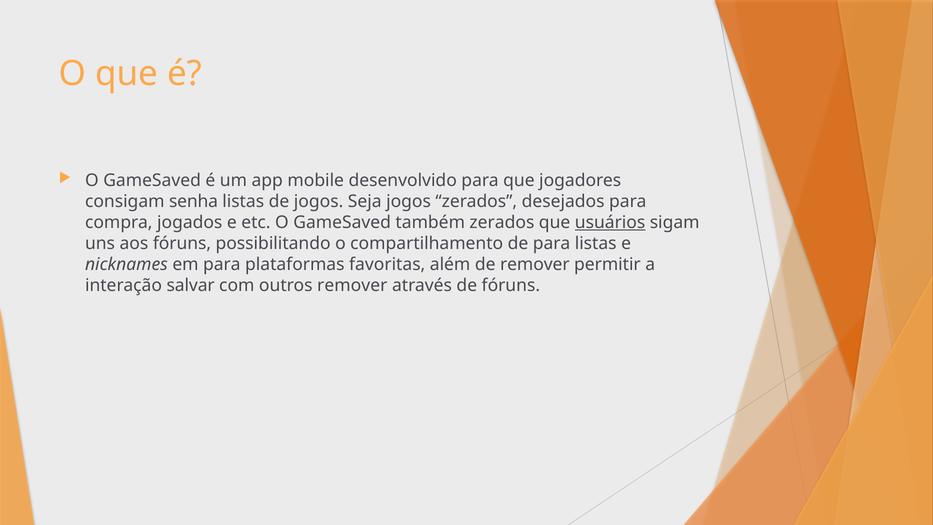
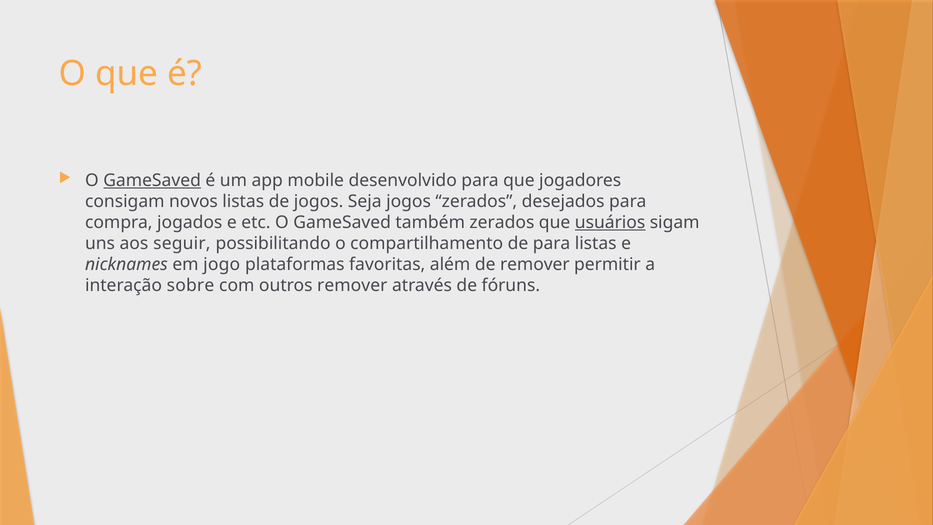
GameSaved at (152, 181) underline: none -> present
senha: senha -> novos
aos fóruns: fóruns -> seguir
em para: para -> jogo
salvar: salvar -> sobre
